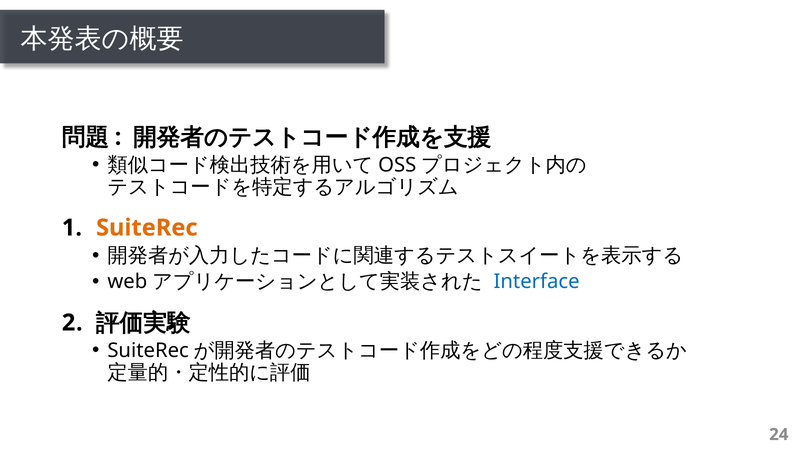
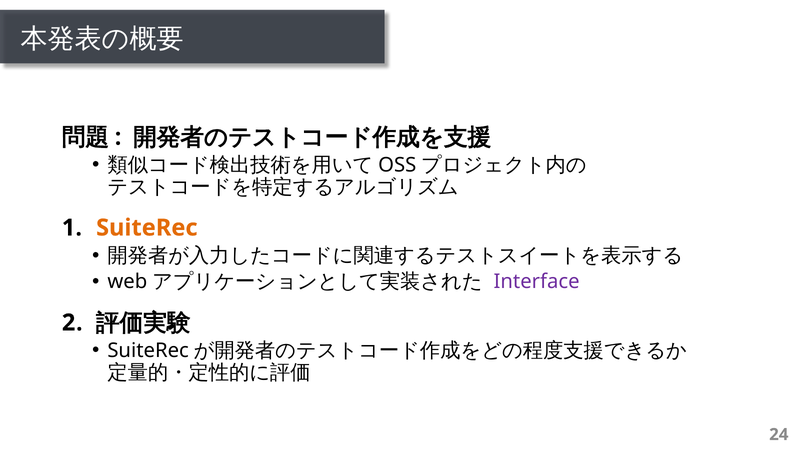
Interface colour: blue -> purple
